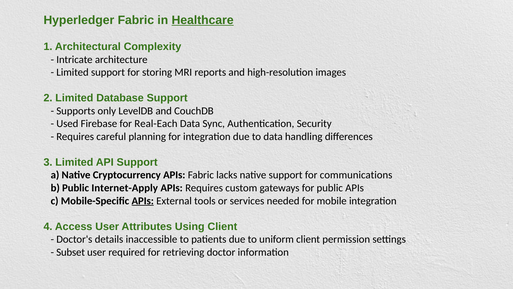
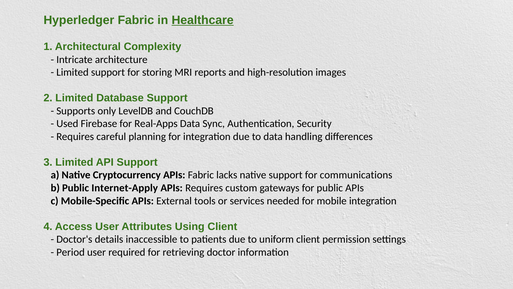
Real-Each: Real-Each -> Real-Apps
APIs at (143, 201) underline: present -> none
Subset: Subset -> Period
